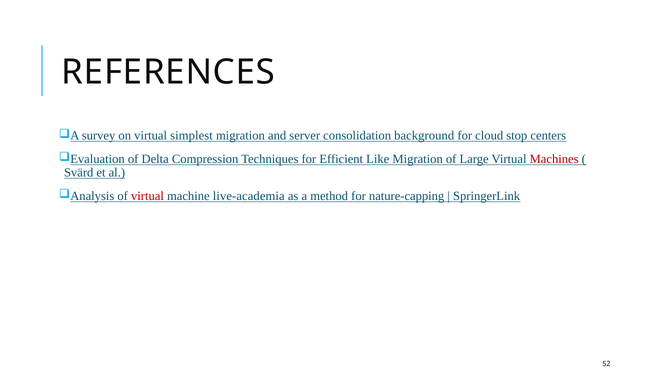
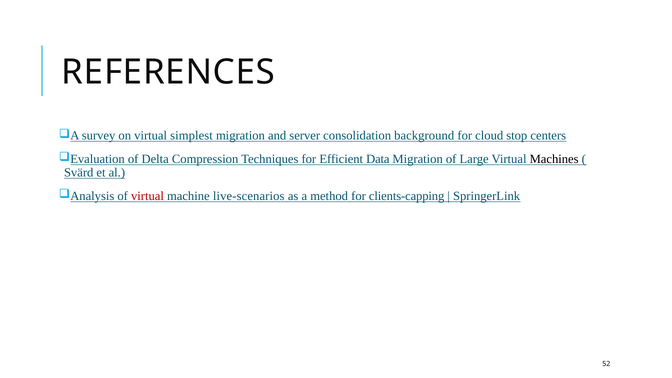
Like: Like -> Data
Machines colour: red -> black
live-academia: live-academia -> live-scenarios
nature-capping: nature-capping -> clients-capping
